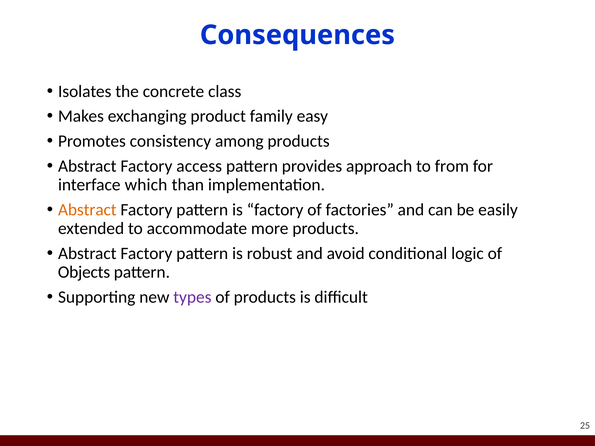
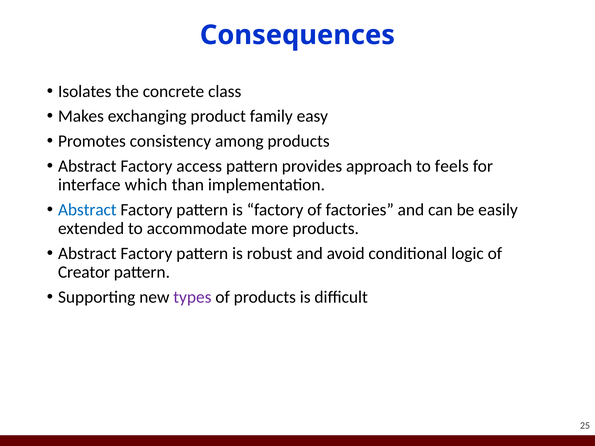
from: from -> feels
Abstract at (87, 210) colour: orange -> blue
Objects: Objects -> Creator
